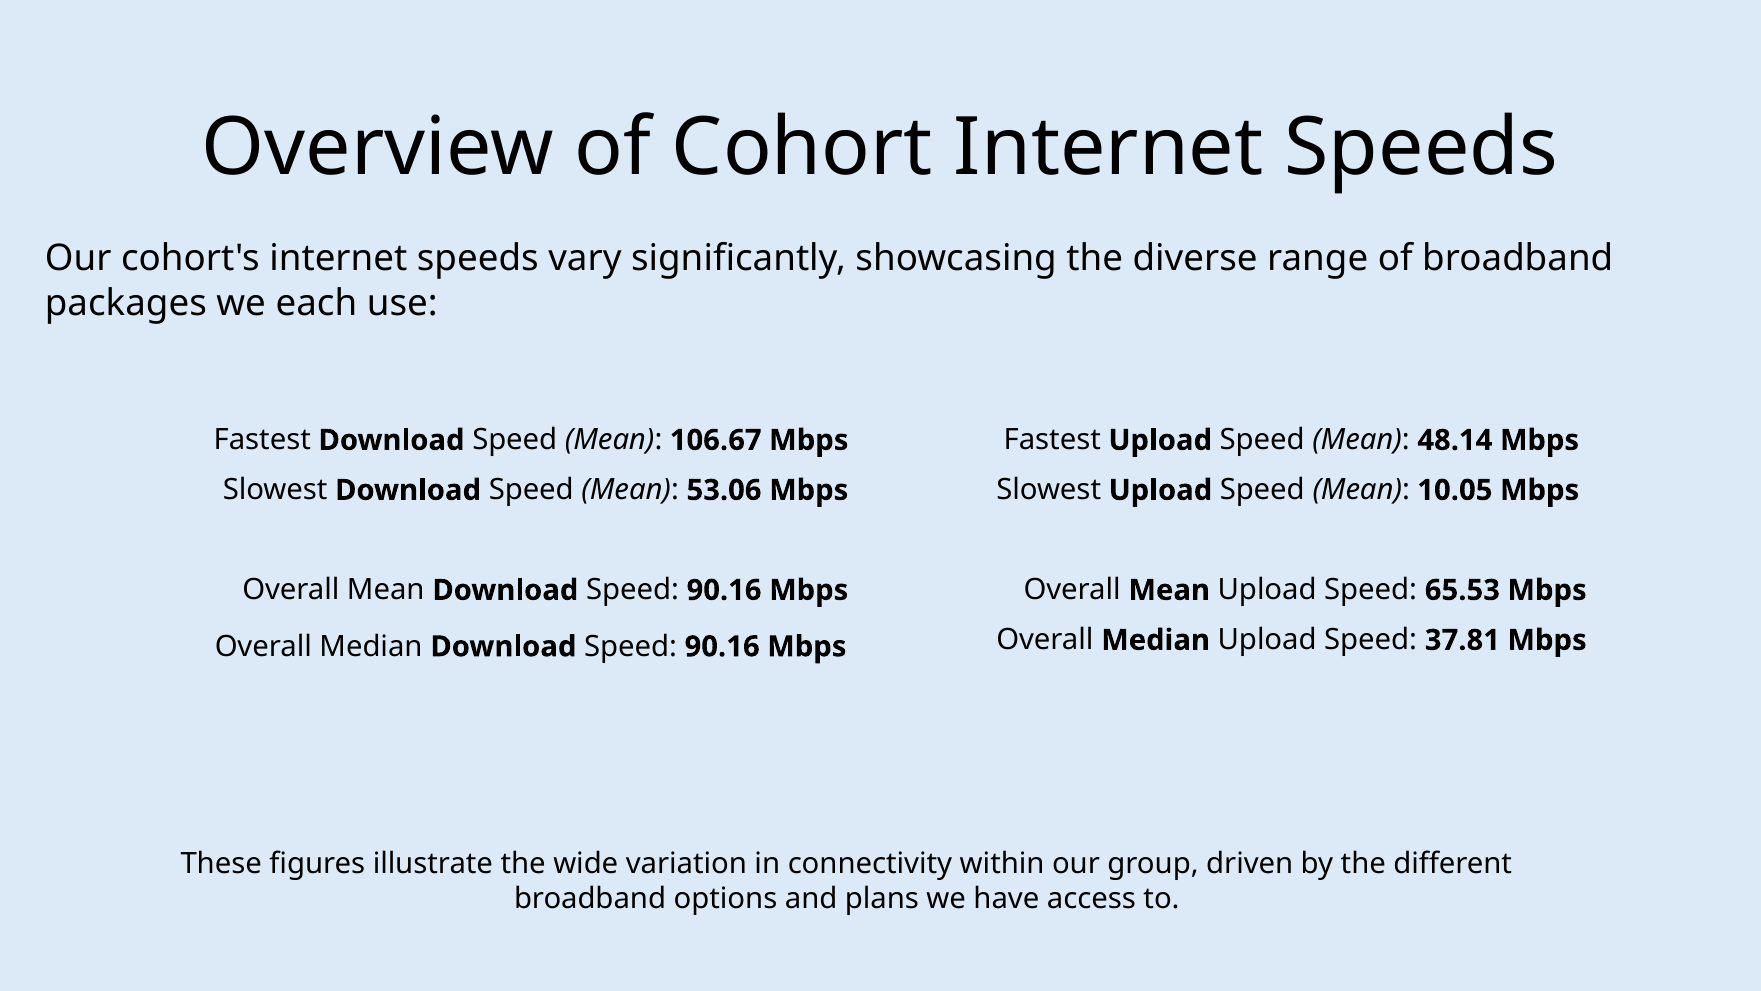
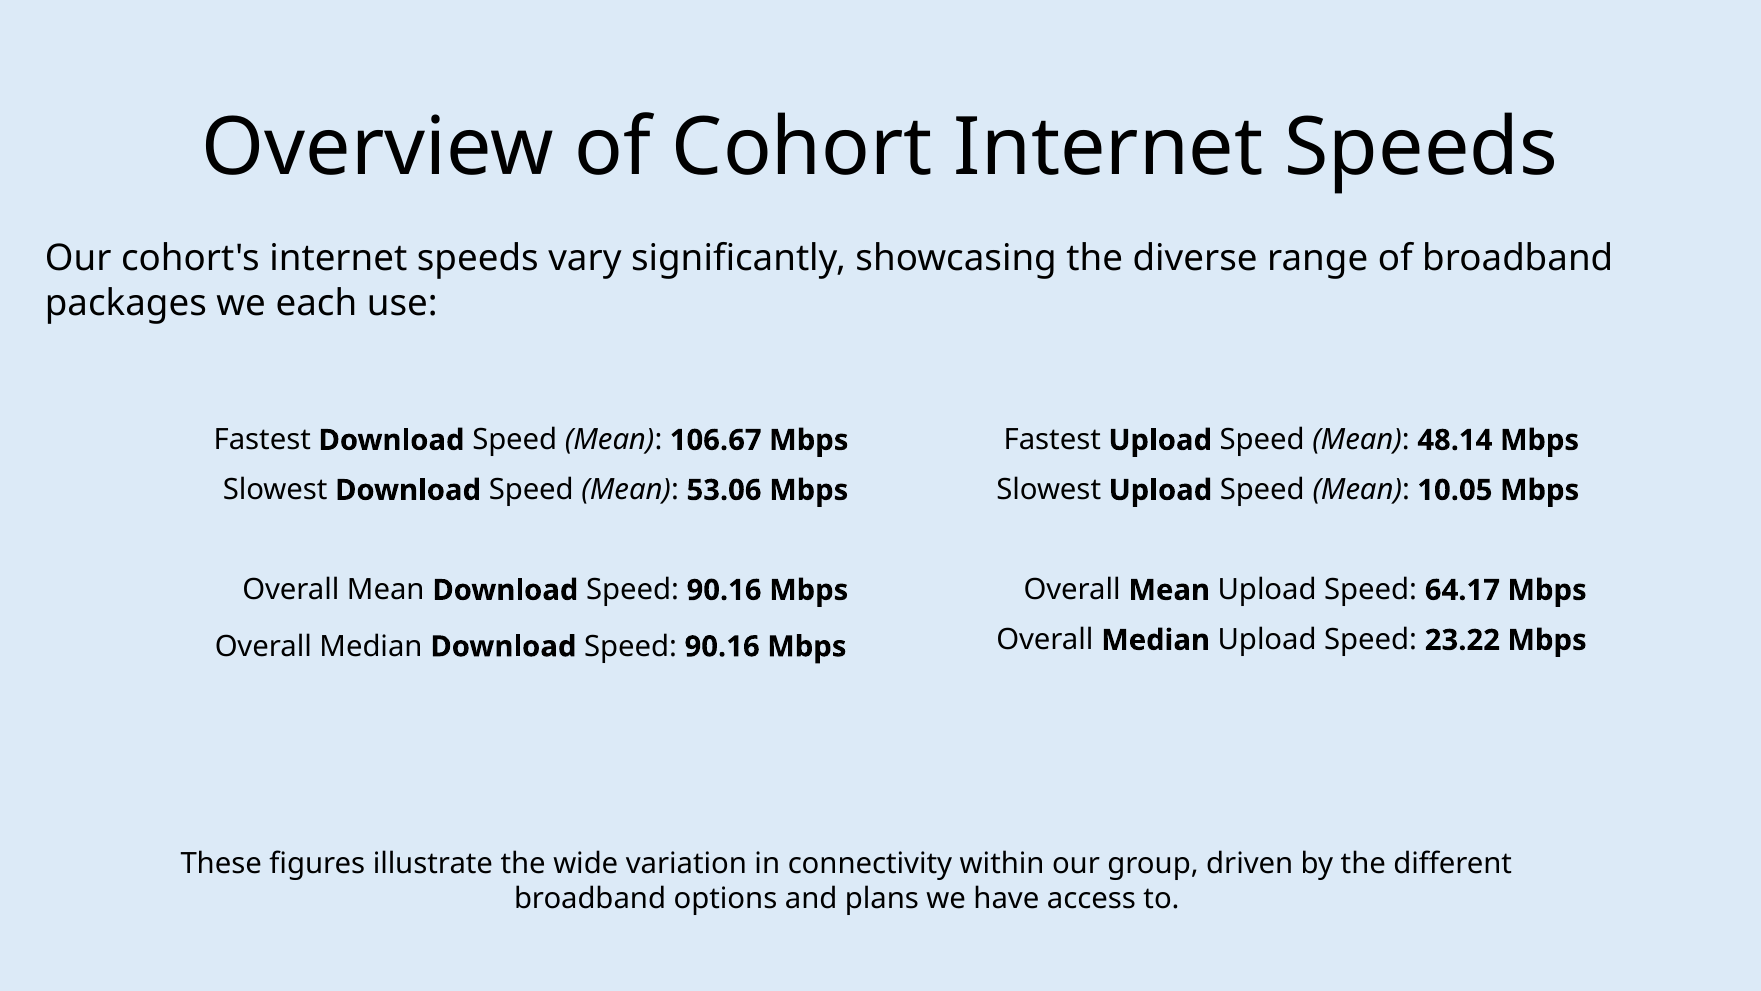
65.53: 65.53 -> 64.17
37.81: 37.81 -> 23.22
